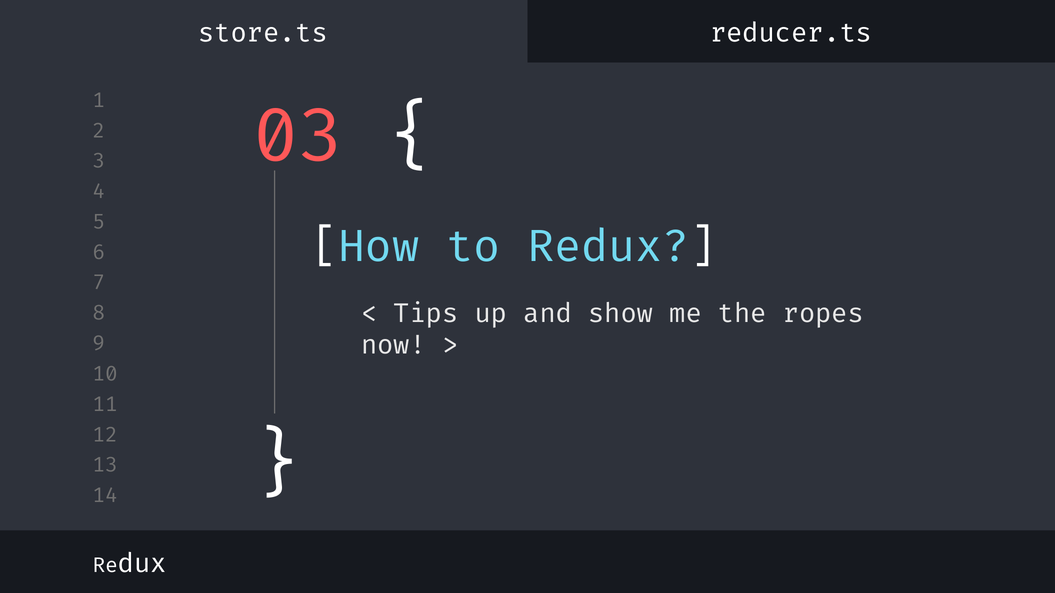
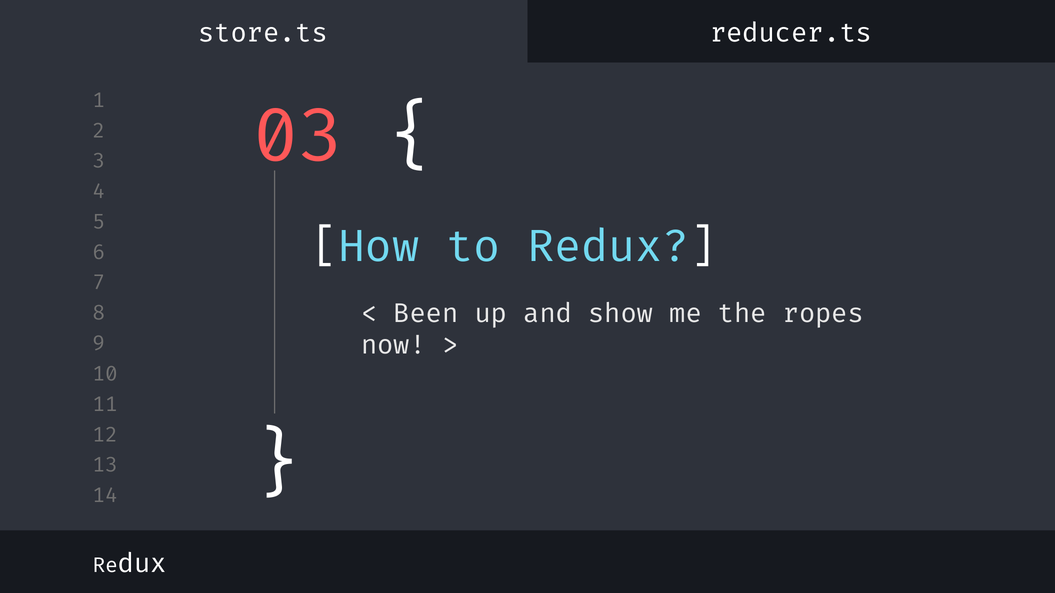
Tips: Tips -> Been
